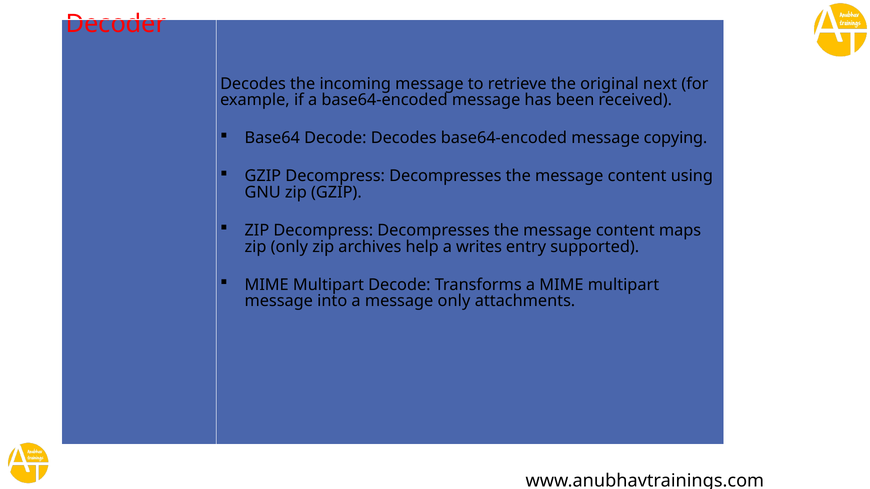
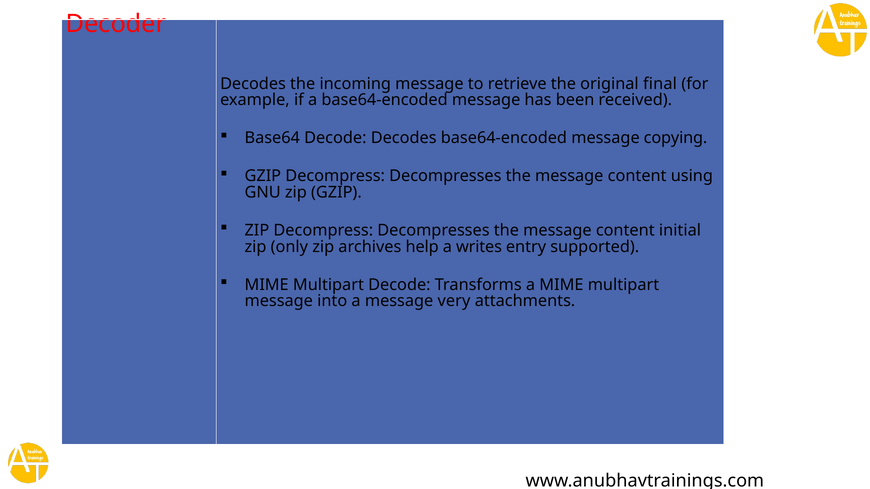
next: next -> final
maps: maps -> initial
message only: only -> very
